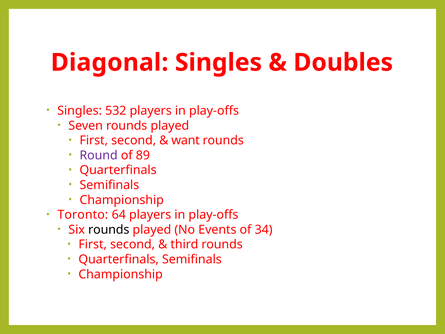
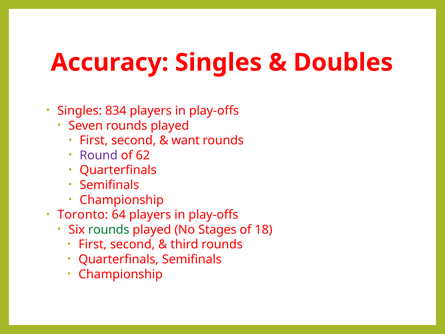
Diagonal: Diagonal -> Accuracy
532: 532 -> 834
89: 89 -> 62
rounds at (109, 230) colour: black -> green
Events: Events -> Stages
34: 34 -> 18
